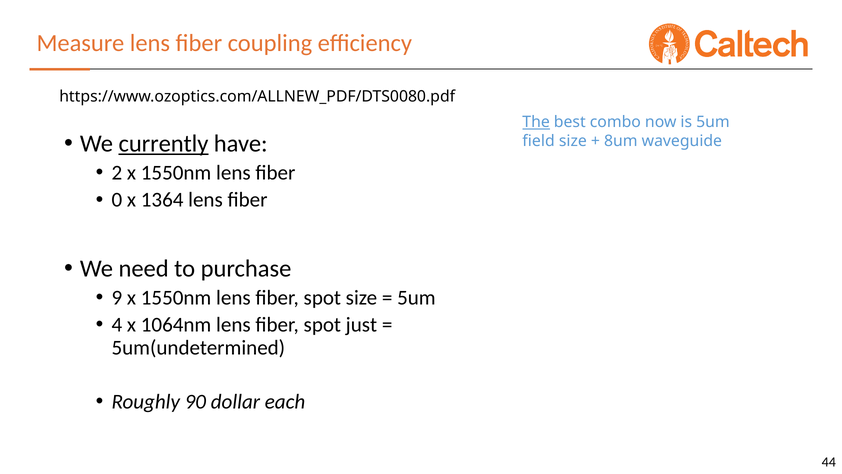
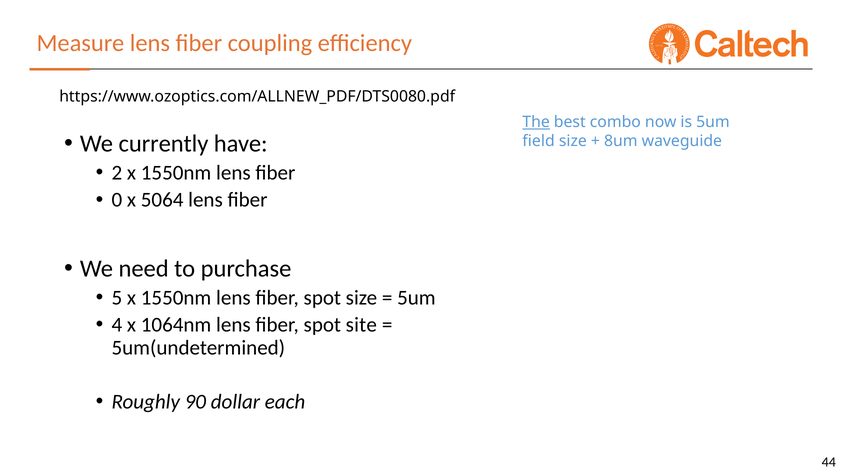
currently underline: present -> none
1364: 1364 -> 5064
9: 9 -> 5
just: just -> site
